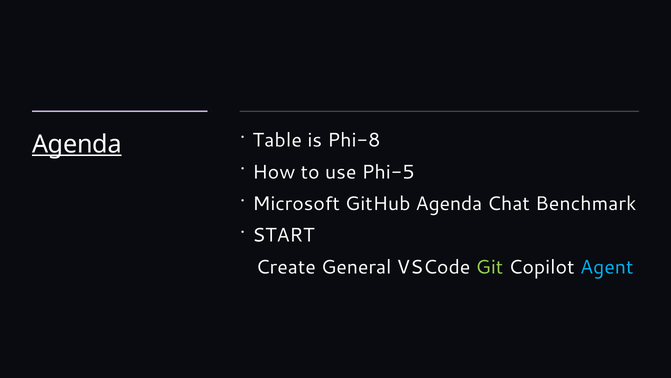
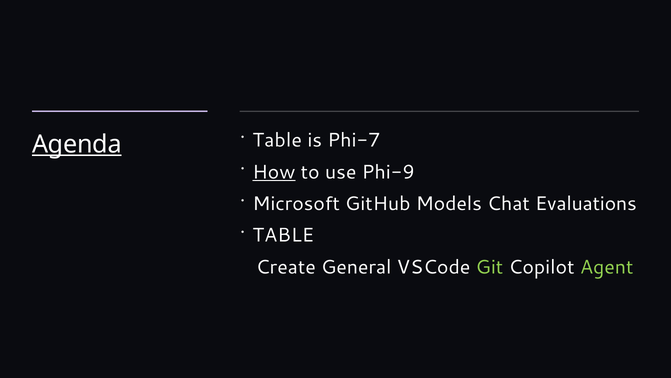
Phi-8: Phi-8 -> Phi-7
How underline: none -> present
Phi-5: Phi-5 -> Phi-9
GitHub Agenda: Agenda -> Models
Benchmark: Benchmark -> Evaluations
START at (283, 235): START -> TABLE
Agent colour: light blue -> light green
